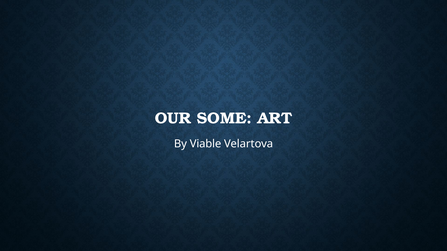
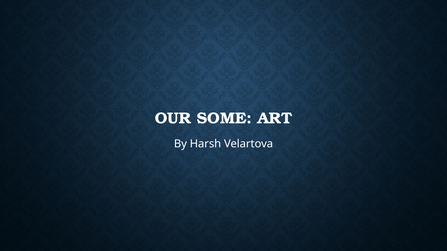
Viable: Viable -> Harsh
